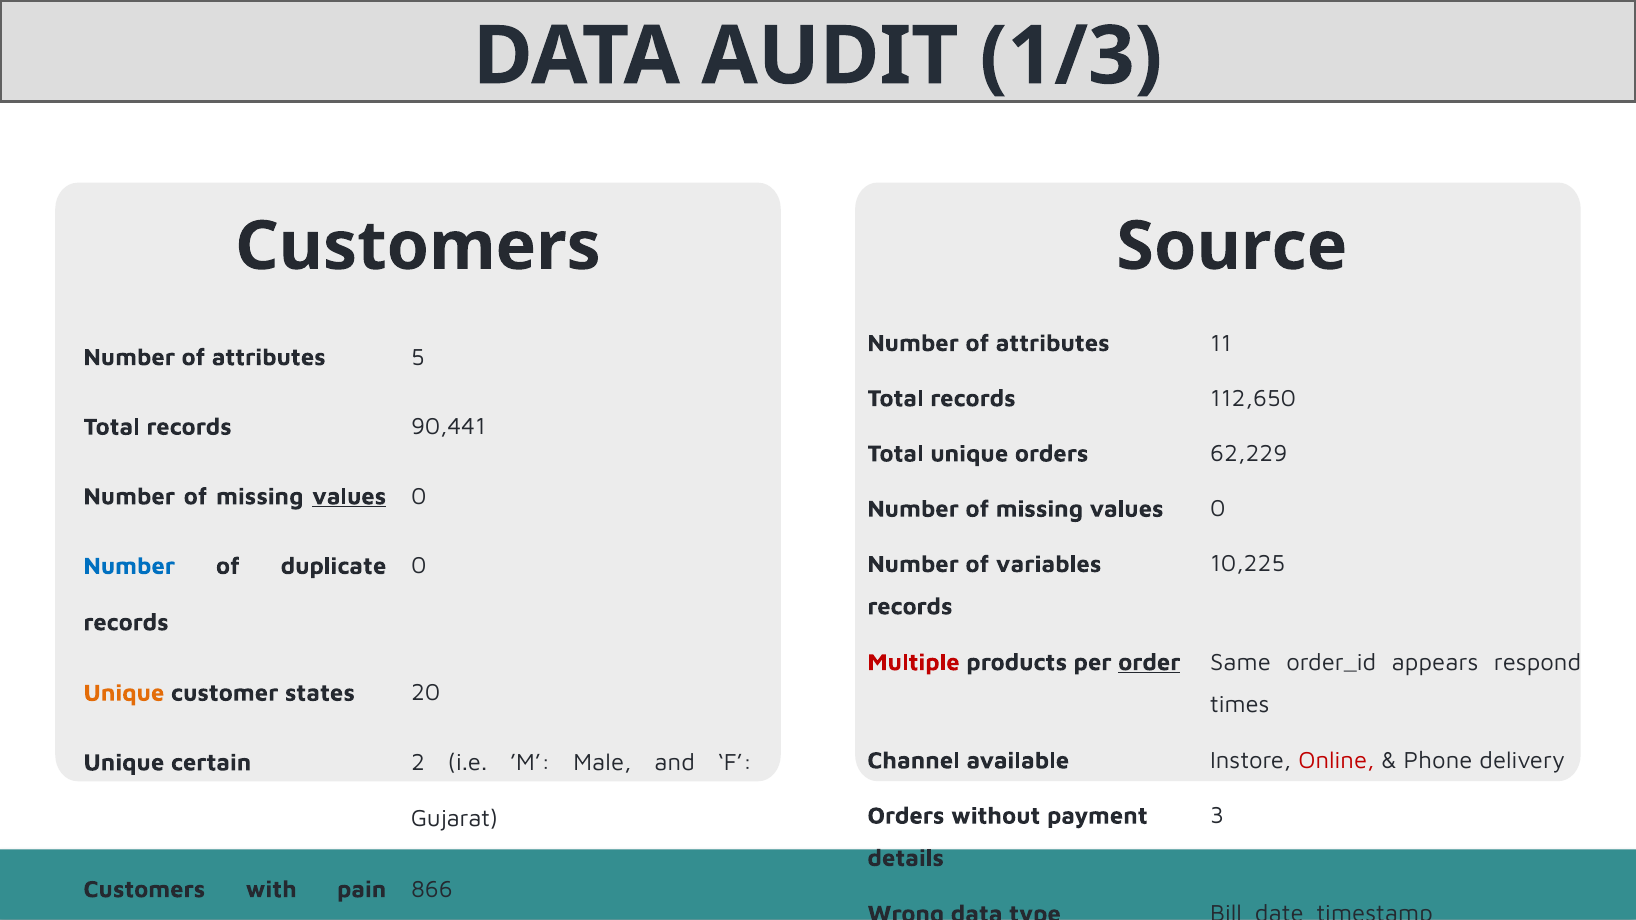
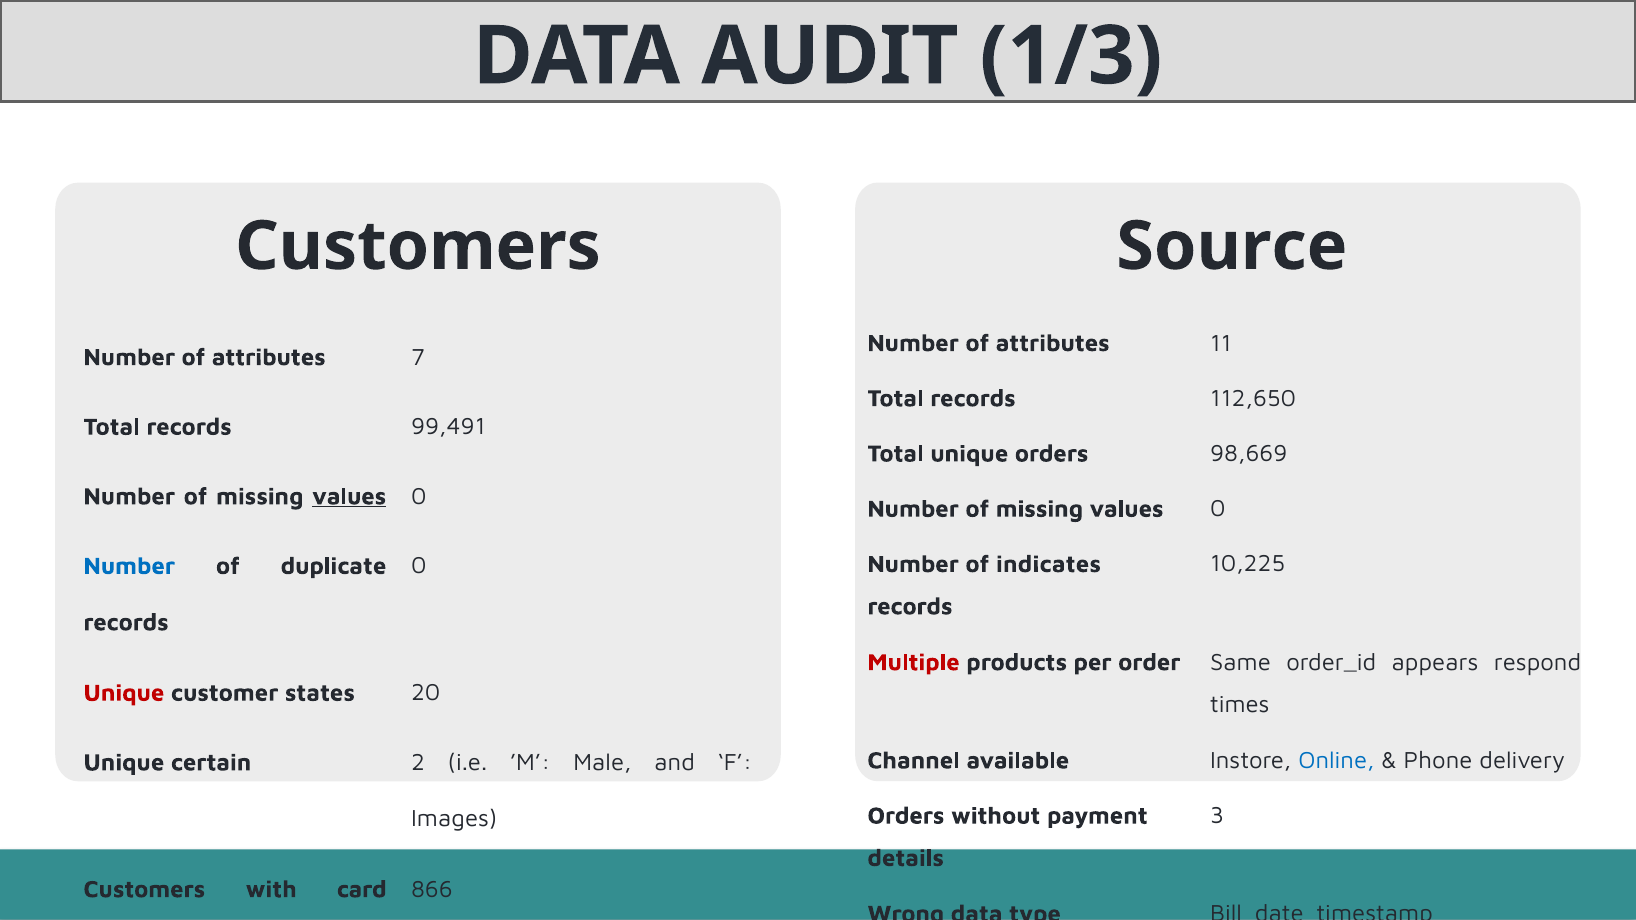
5: 5 -> 7
90,441: 90,441 -> 99,491
62,229: 62,229 -> 98,669
variables: variables -> indicates
order underline: present -> none
Unique at (124, 693) colour: orange -> red
Online colour: red -> blue
Gujarat: Gujarat -> Images
pain: pain -> card
